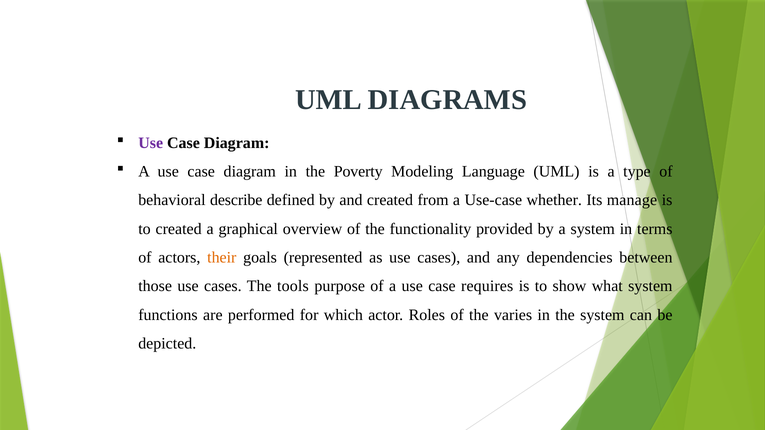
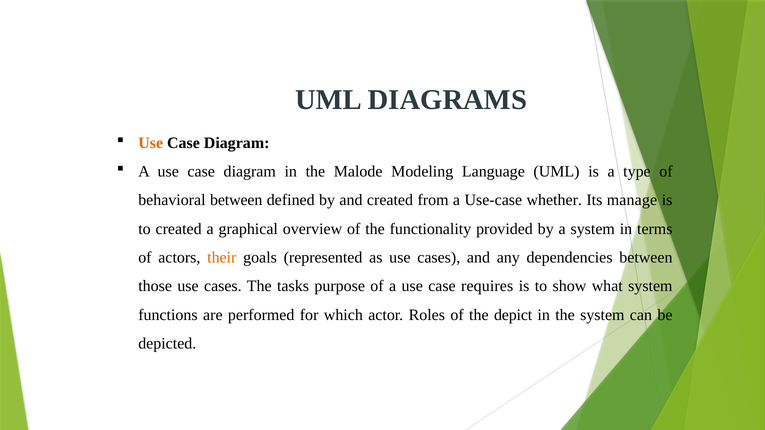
Use at (151, 143) colour: purple -> orange
Poverty: Poverty -> Malode
behavioral describe: describe -> between
tools: tools -> tasks
varies: varies -> depict
